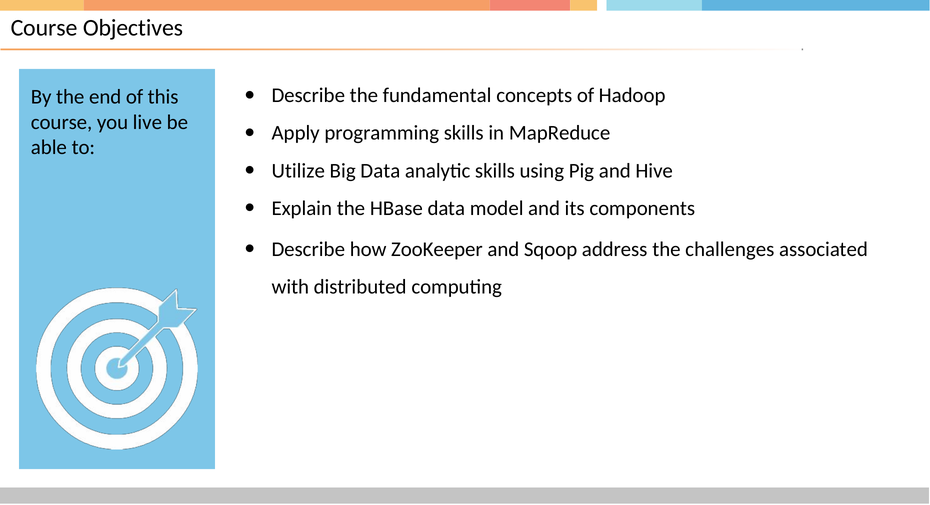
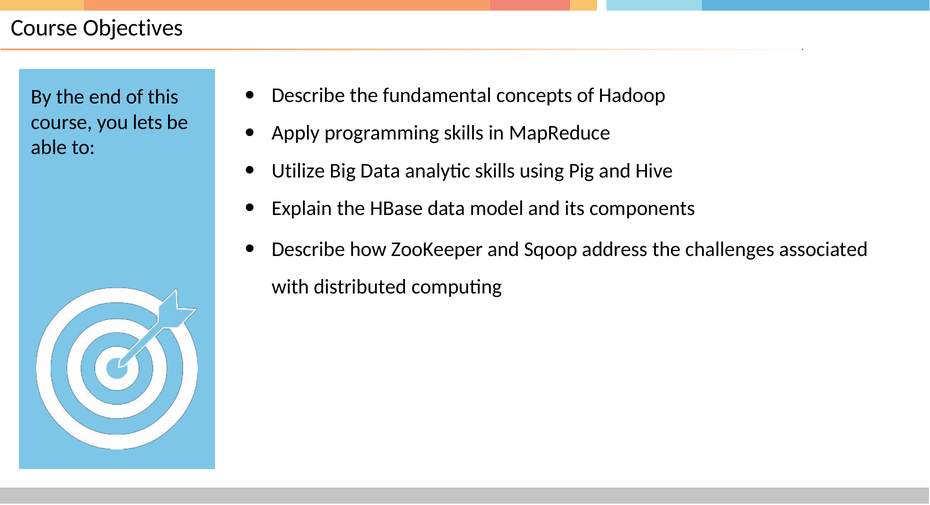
live: live -> lets
